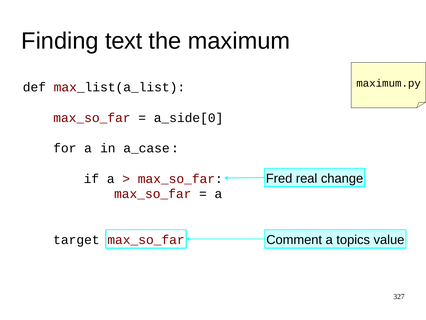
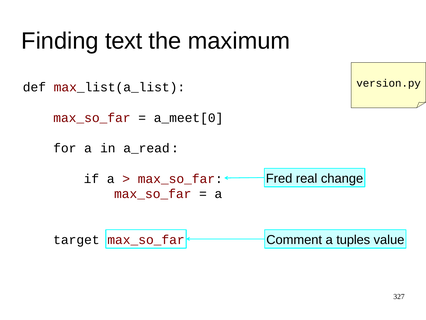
maximum.py: maximum.py -> version.py
a_side[0: a_side[0 -> a_meet[0
a_case: a_case -> a_read
topics: topics -> tuples
